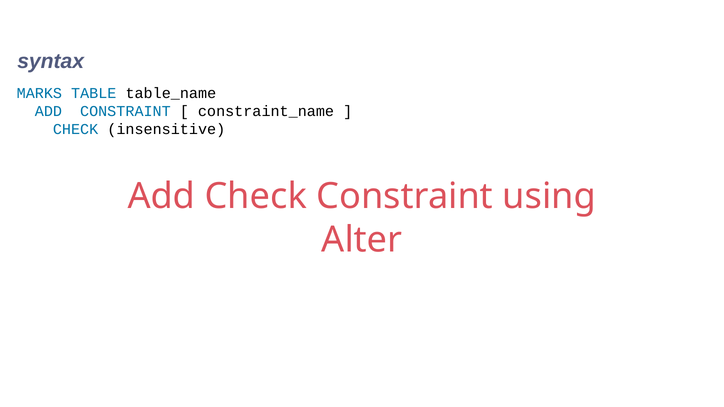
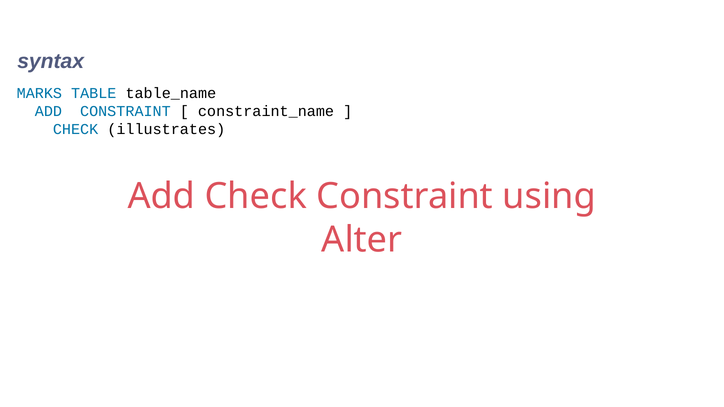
insensitive: insensitive -> illustrates
